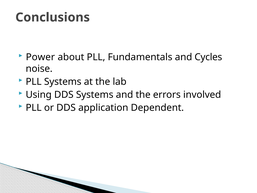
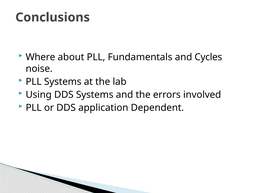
Power: Power -> Where
